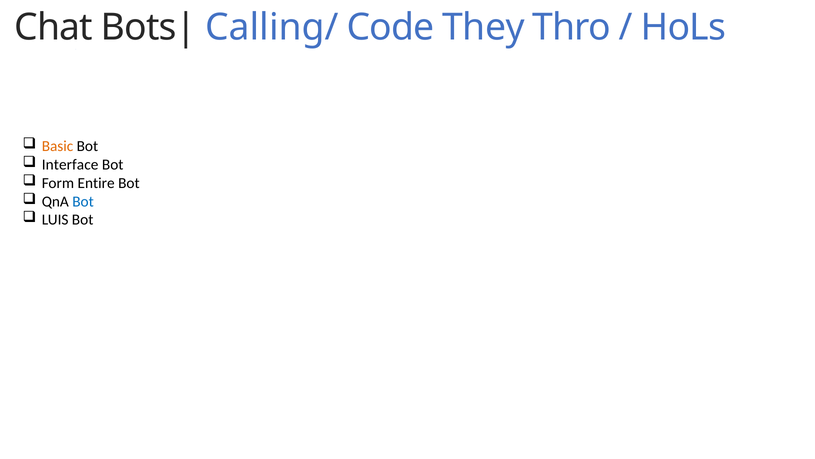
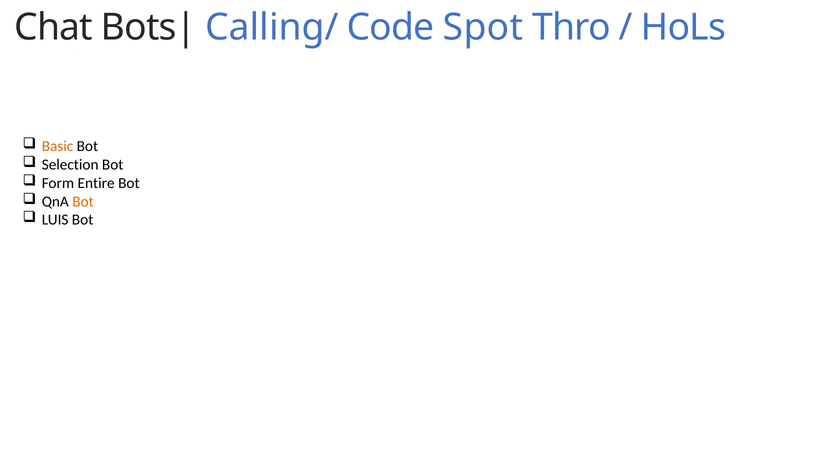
They: They -> Spot
Interface: Interface -> Selection
Bot at (83, 201) colour: blue -> orange
